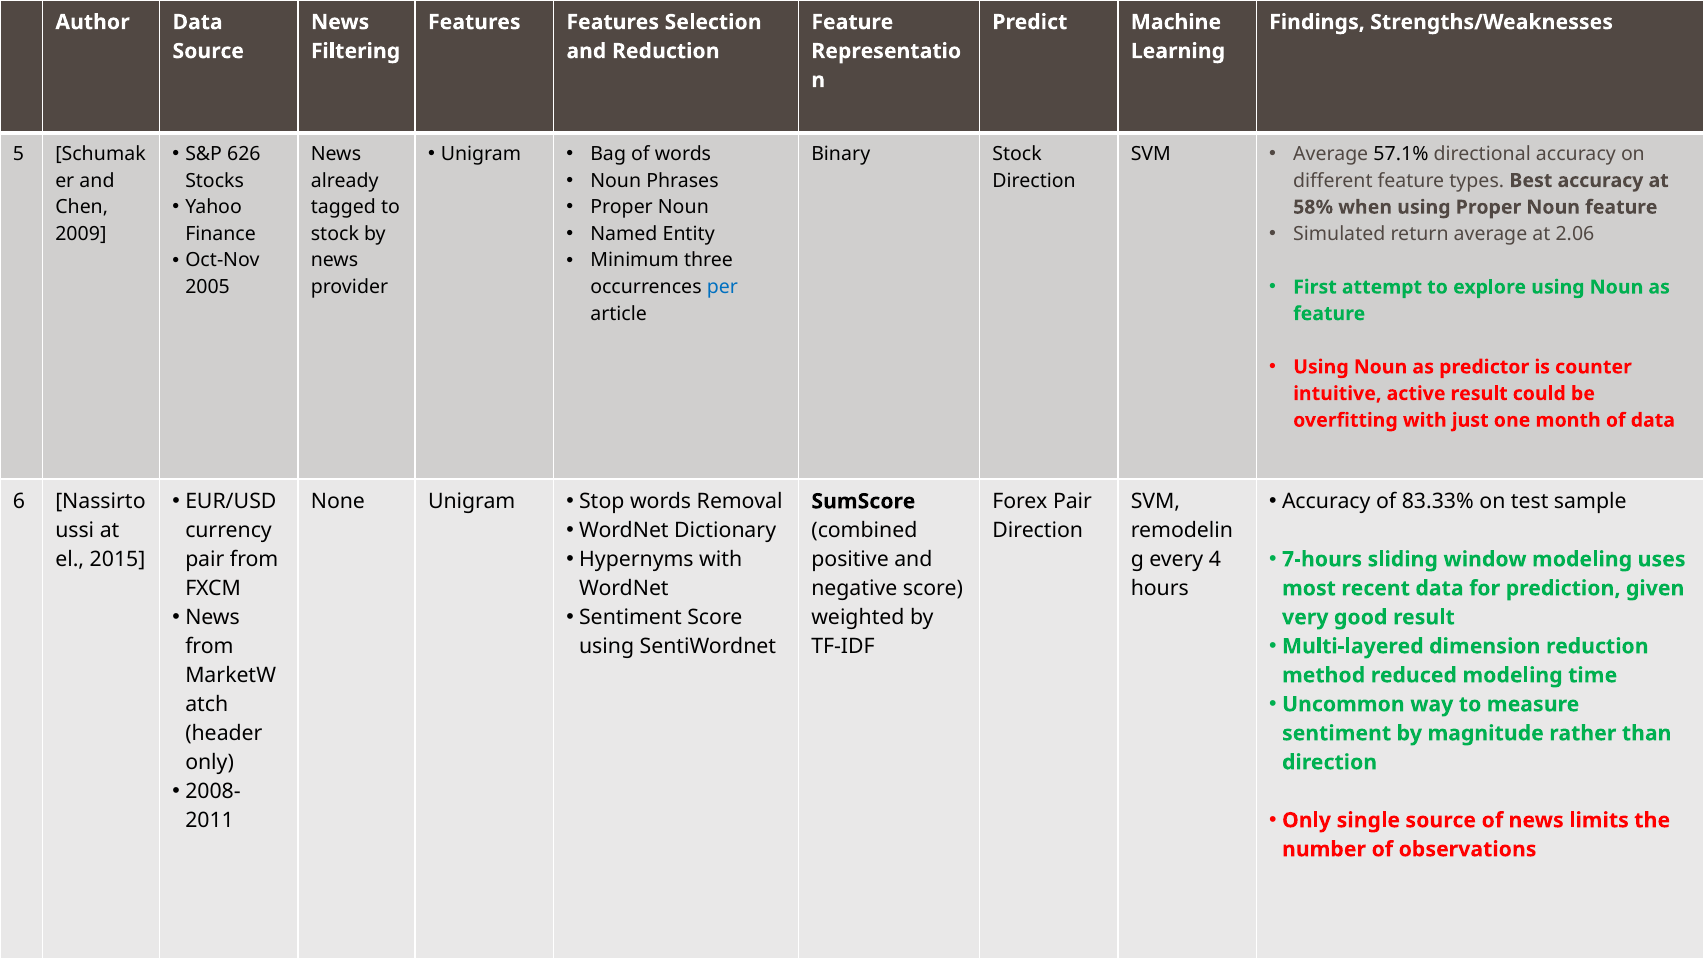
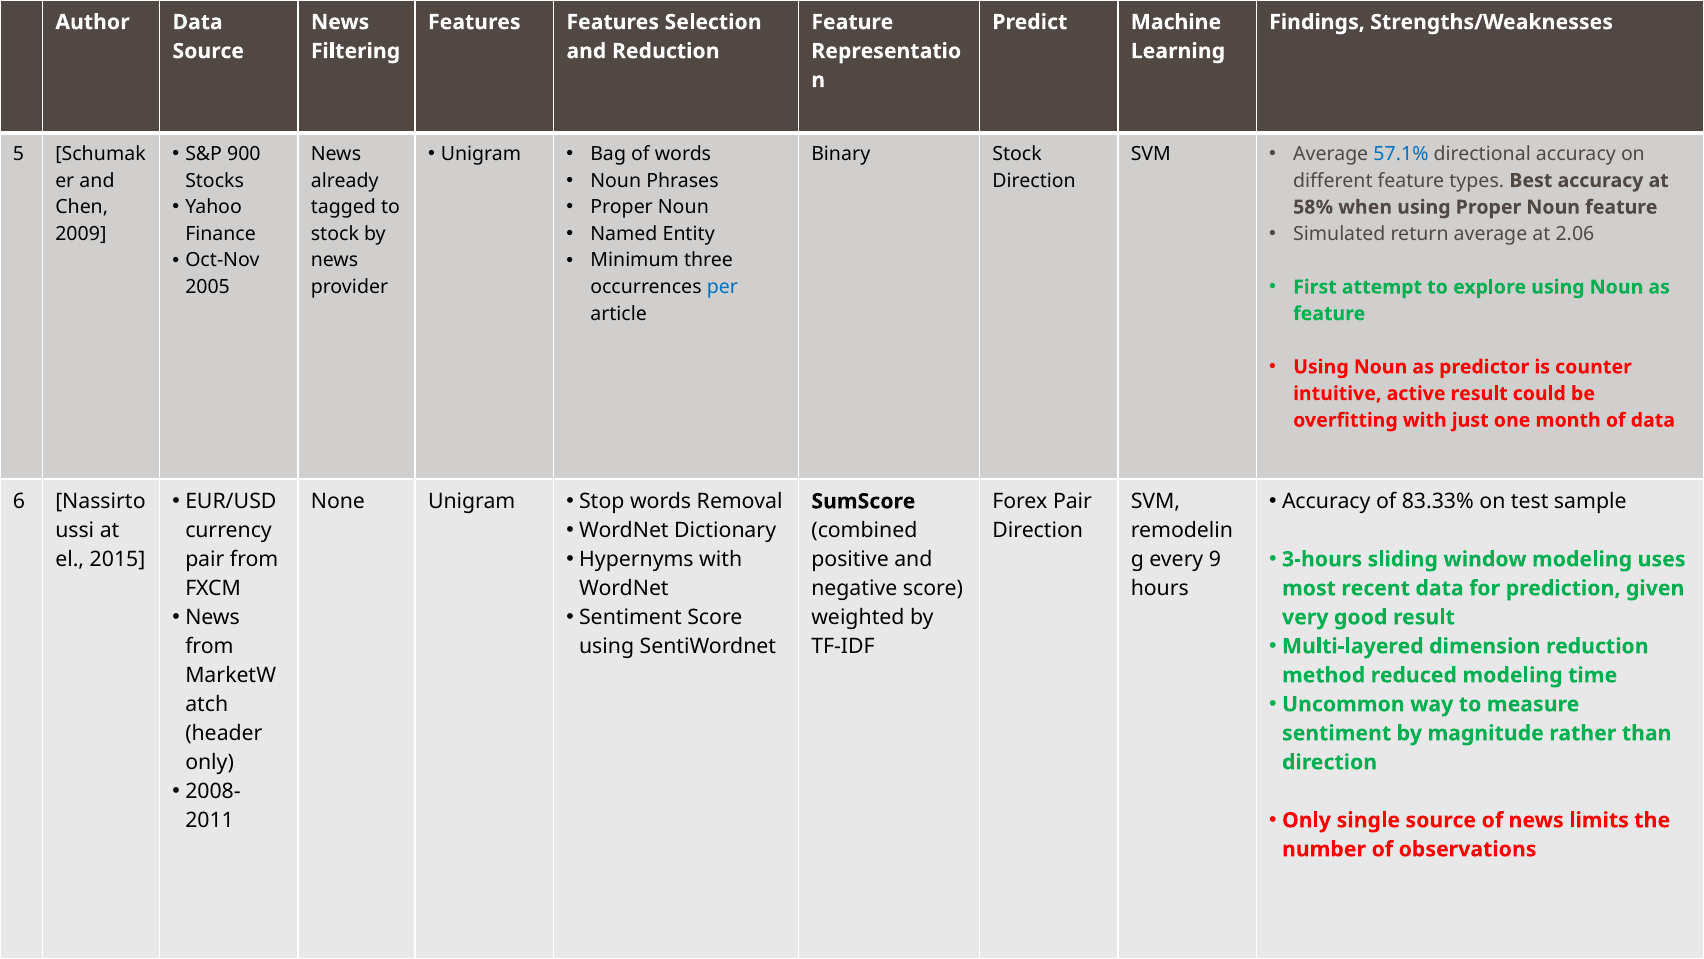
626: 626 -> 900
57.1% colour: black -> blue
7-hours: 7-hours -> 3-hours
4: 4 -> 9
